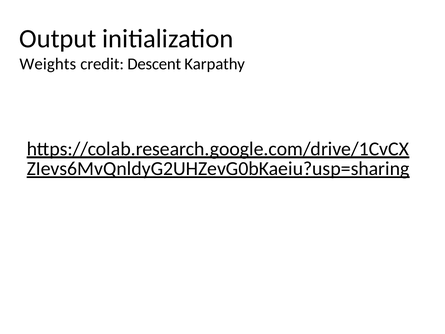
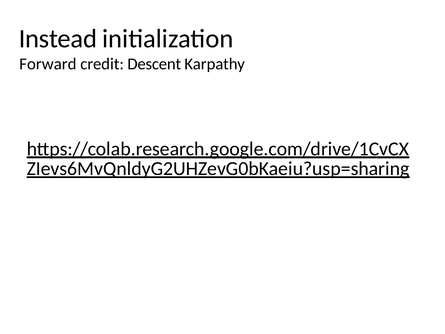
Output: Output -> Instead
Weights: Weights -> Forward
